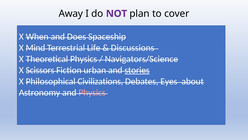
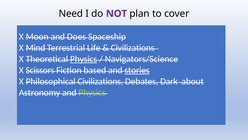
Away: Away -> Need
When: When -> Moon
Discussions at (133, 48): Discussions -> Civilizations
Physics at (84, 59) underline: none -> present
urban: urban -> based
Eyes: Eyes -> Dark
Physics at (92, 92) colour: pink -> light green
